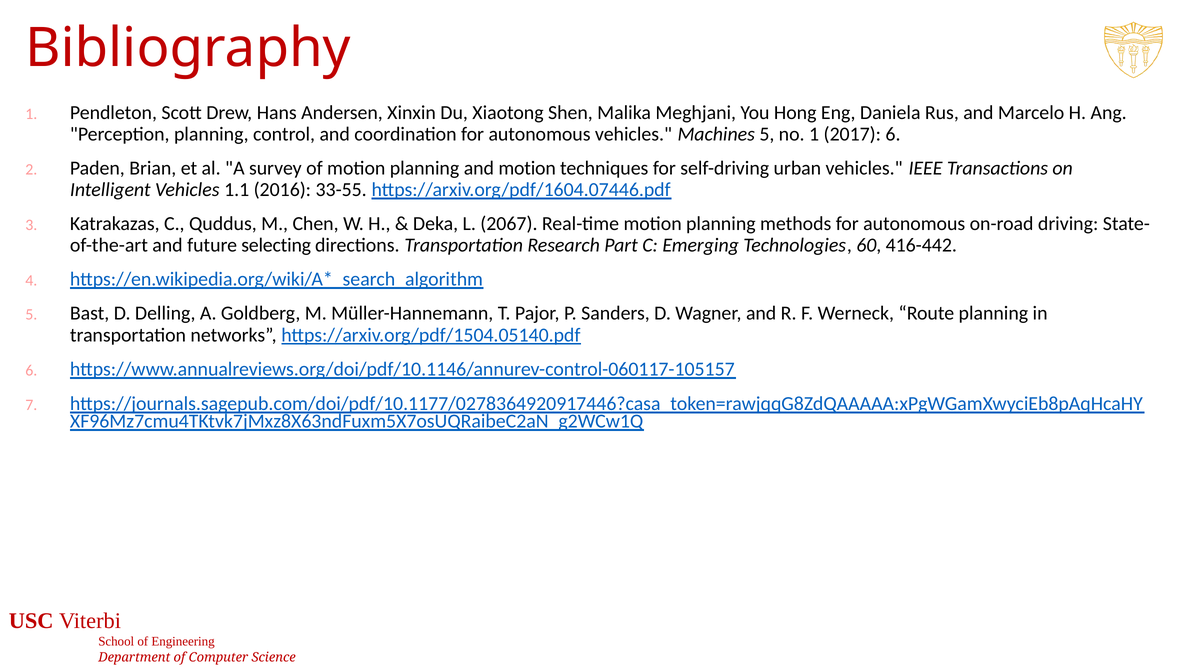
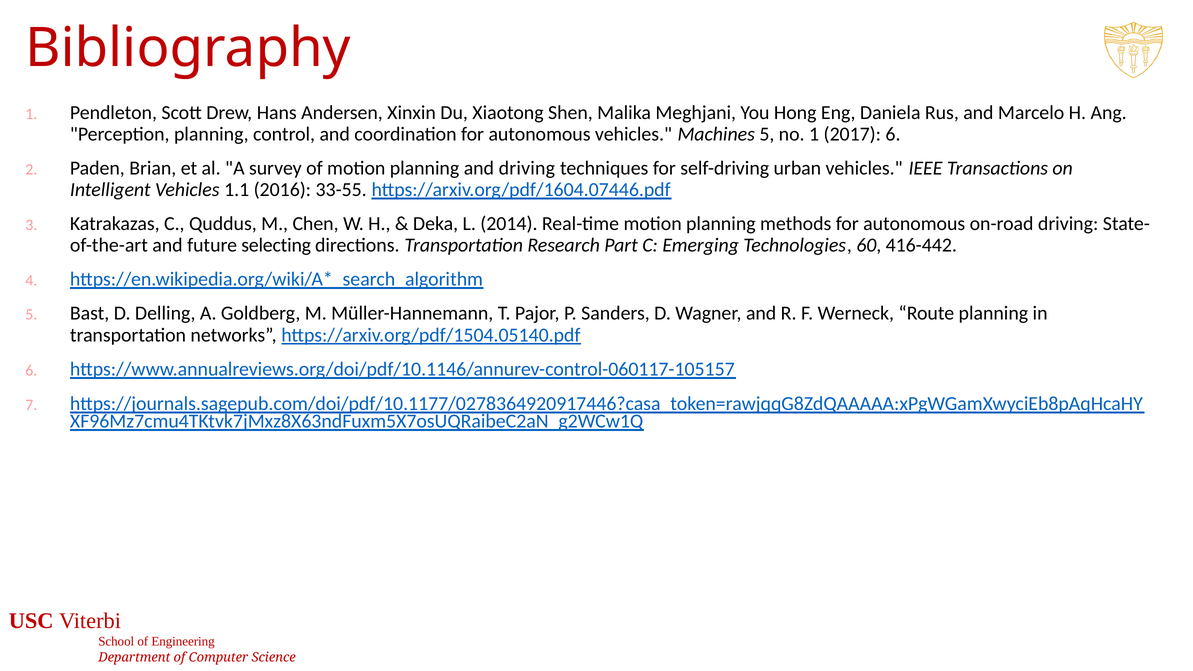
and motion: motion -> driving
2067: 2067 -> 2014
